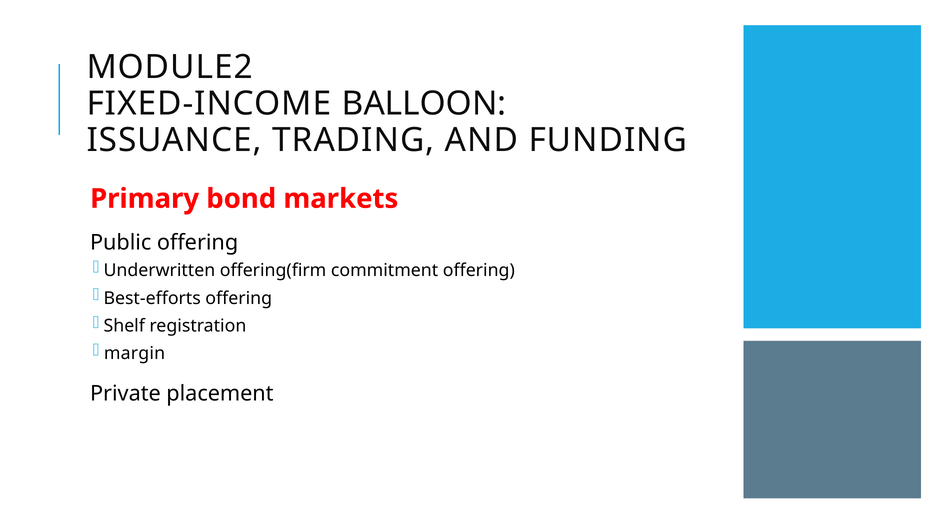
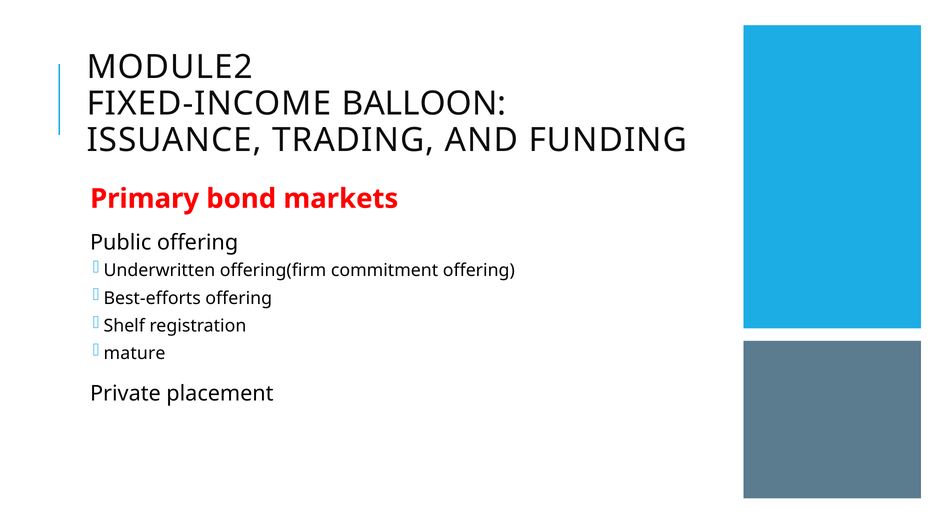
margin: margin -> mature
